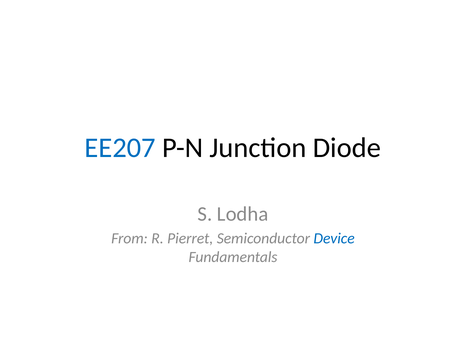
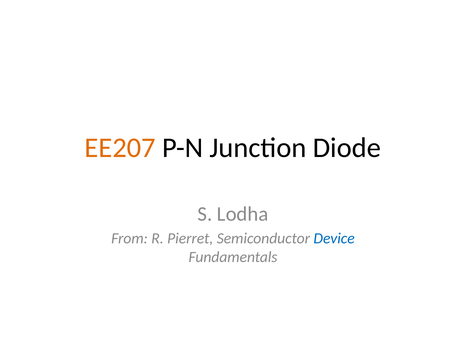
EE207 colour: blue -> orange
